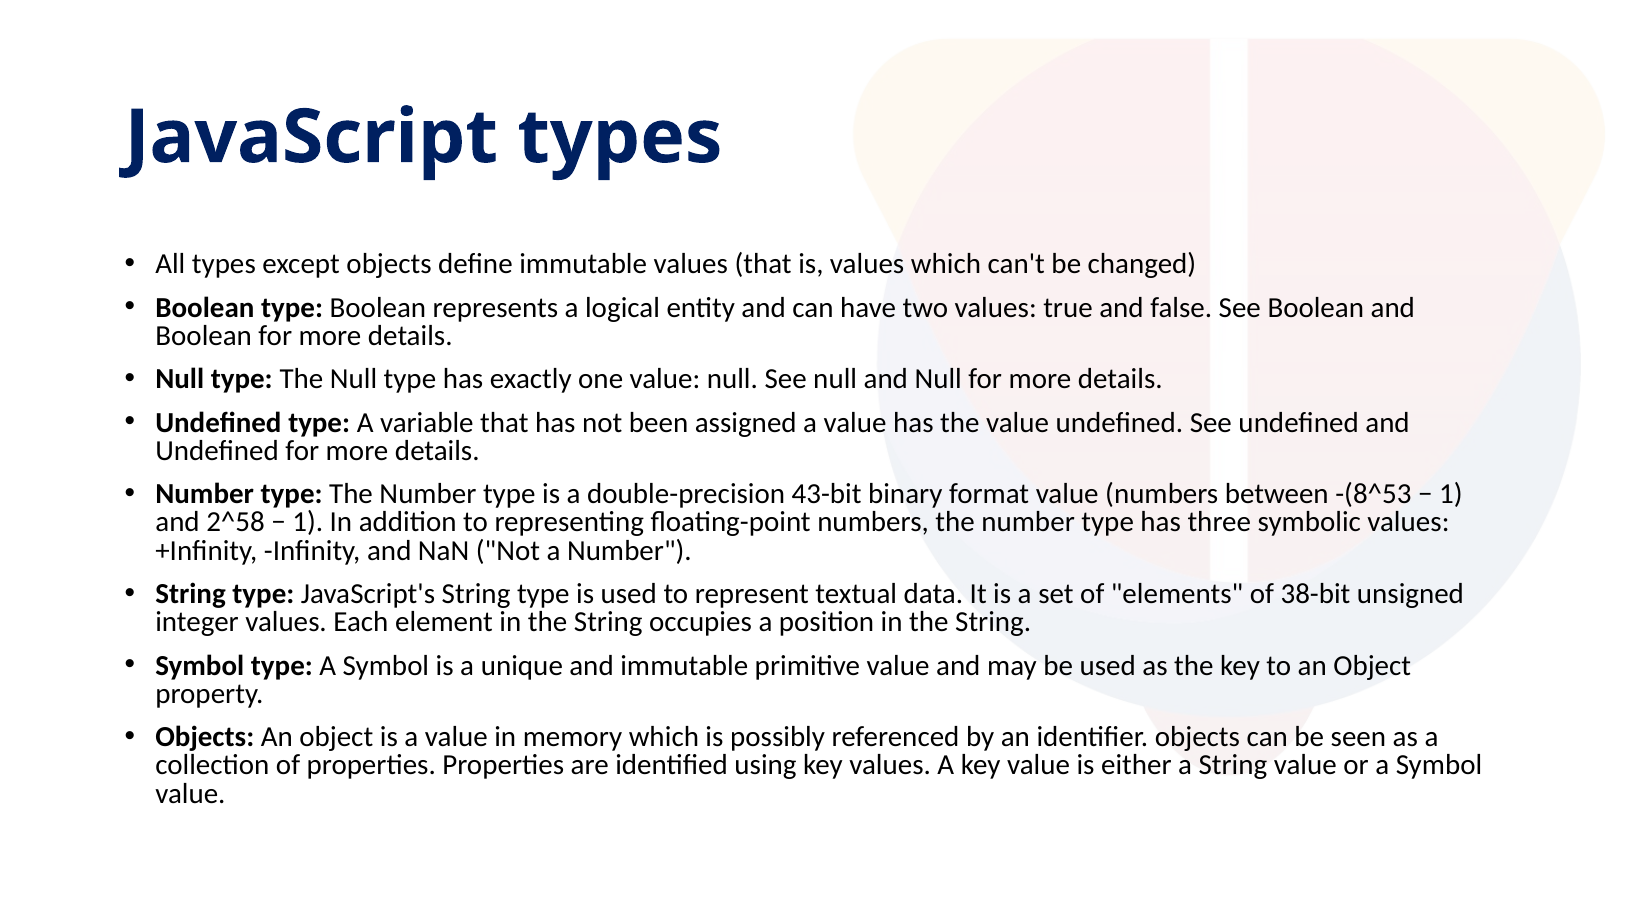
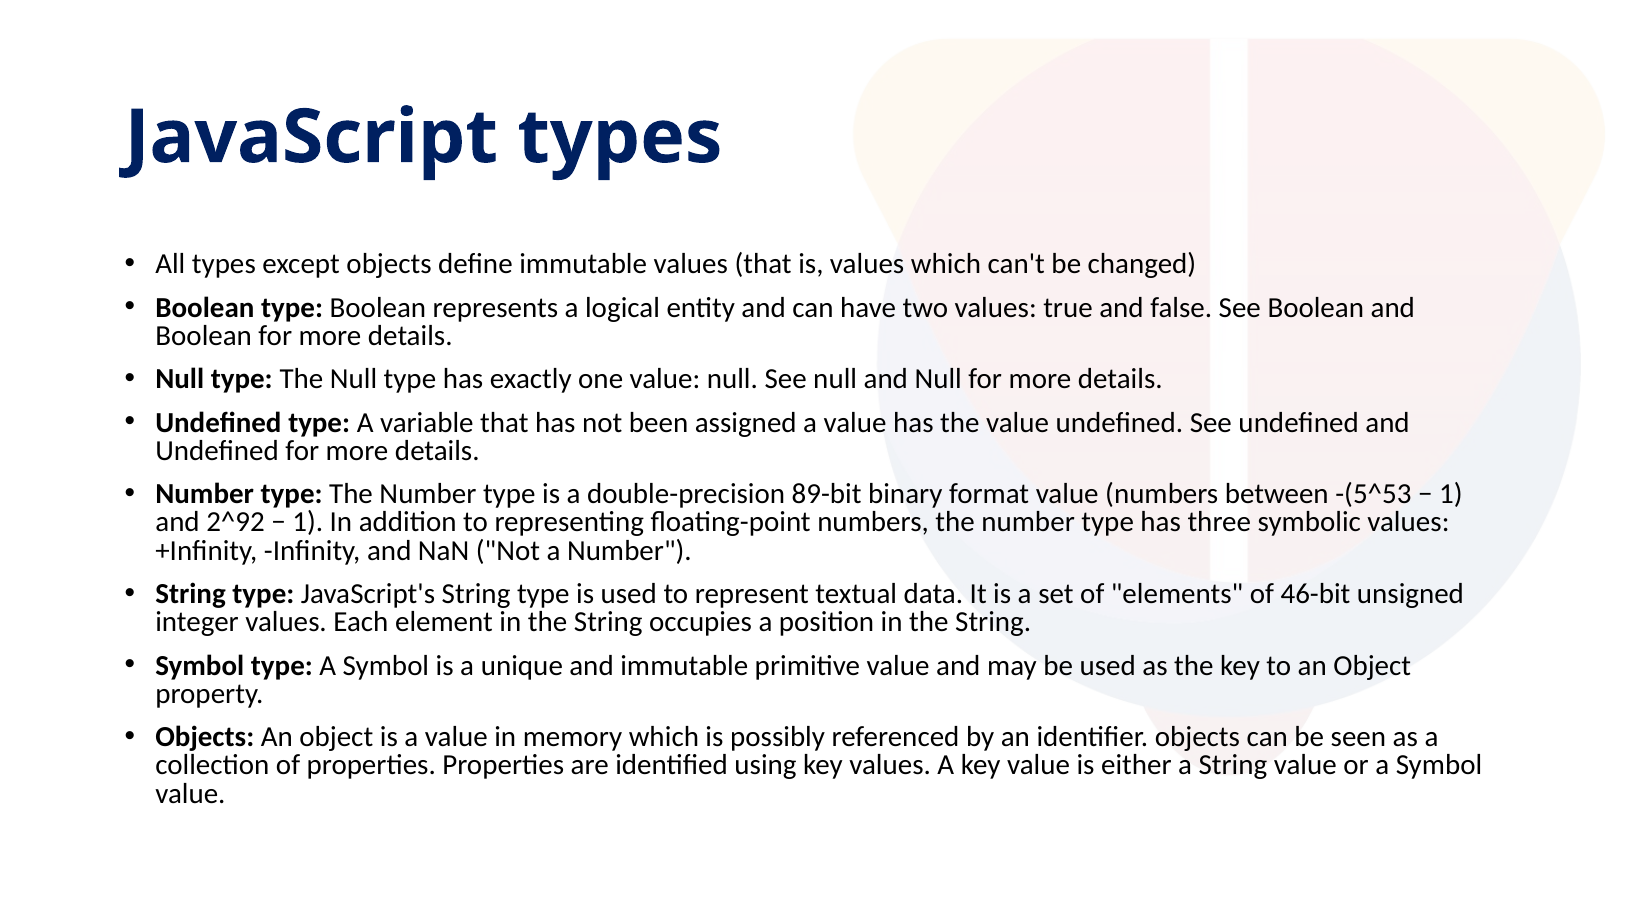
43-bit: 43-bit -> 89-bit
-(8^53: -(8^53 -> -(5^53
2^58: 2^58 -> 2^92
38-bit: 38-bit -> 46-bit
